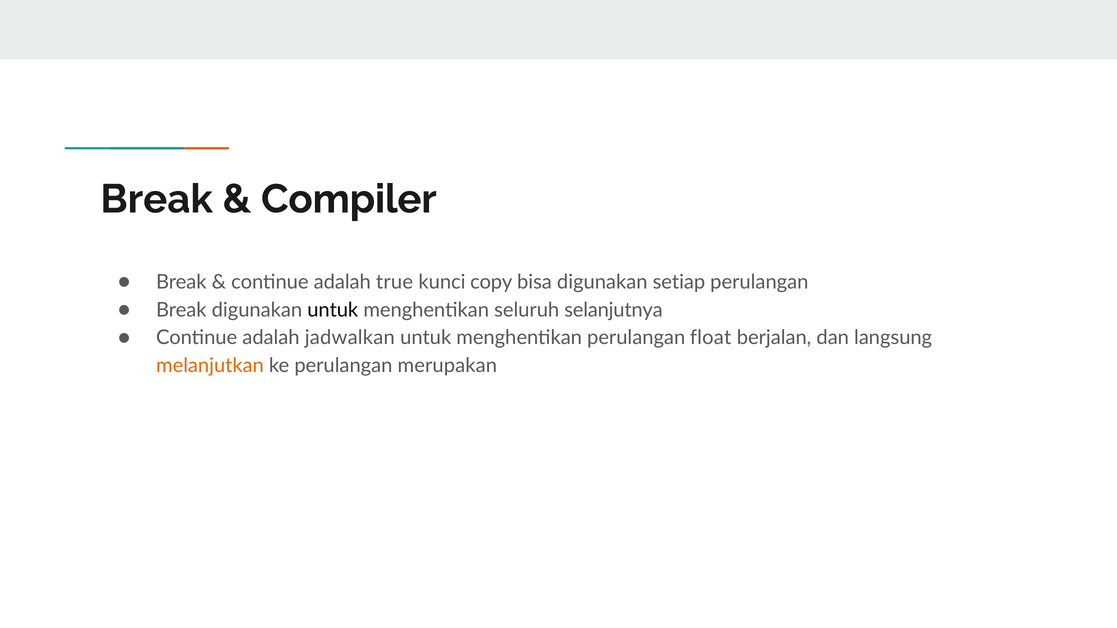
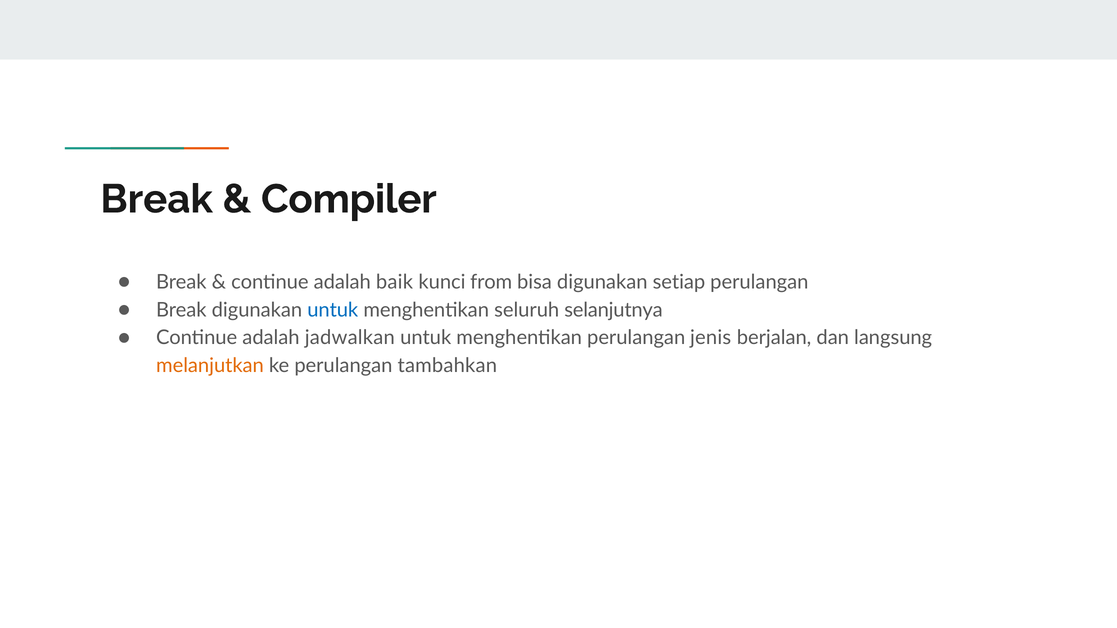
true: true -> baik
copy: copy -> from
untuk at (333, 310) colour: black -> blue
float: float -> jenis
merupakan: merupakan -> tambahkan
